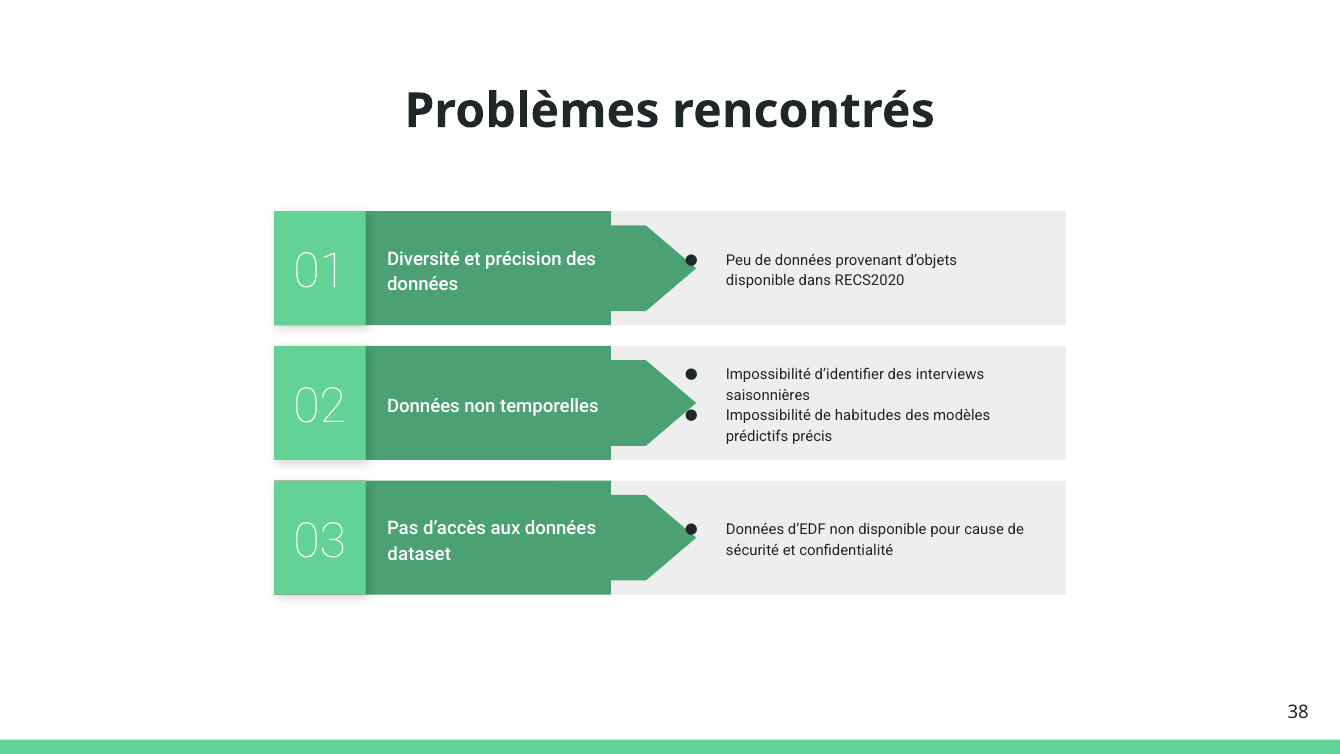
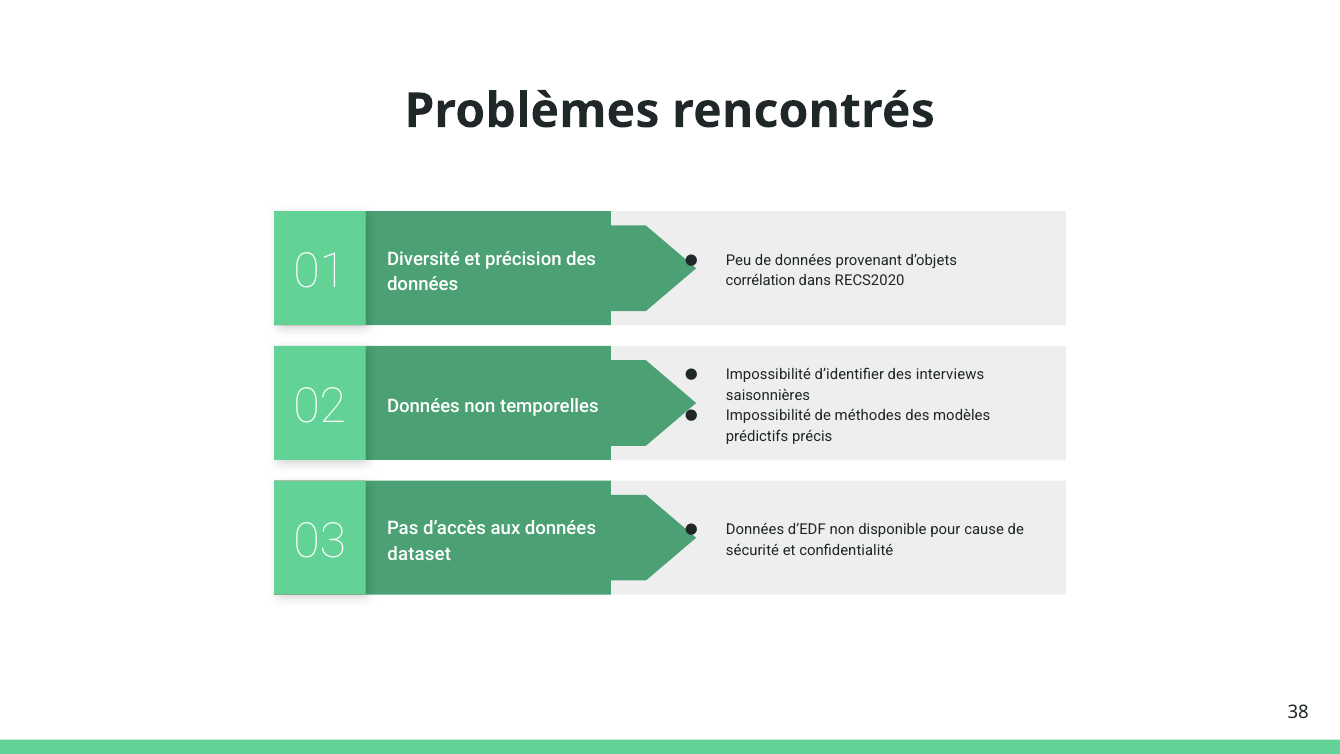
disponible at (760, 281): disponible -> corrélation
habitudes: habitudes -> méthodes
